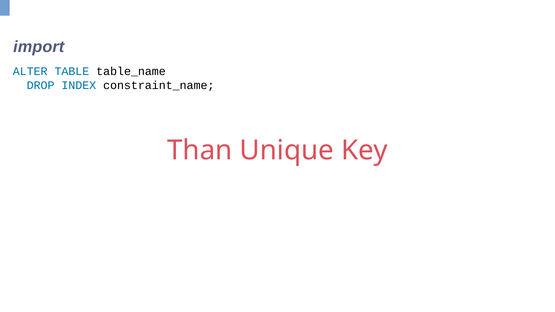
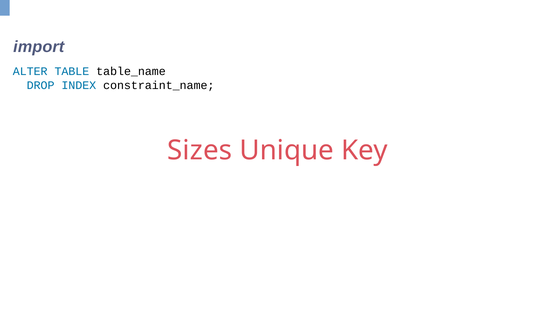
Than: Than -> Sizes
